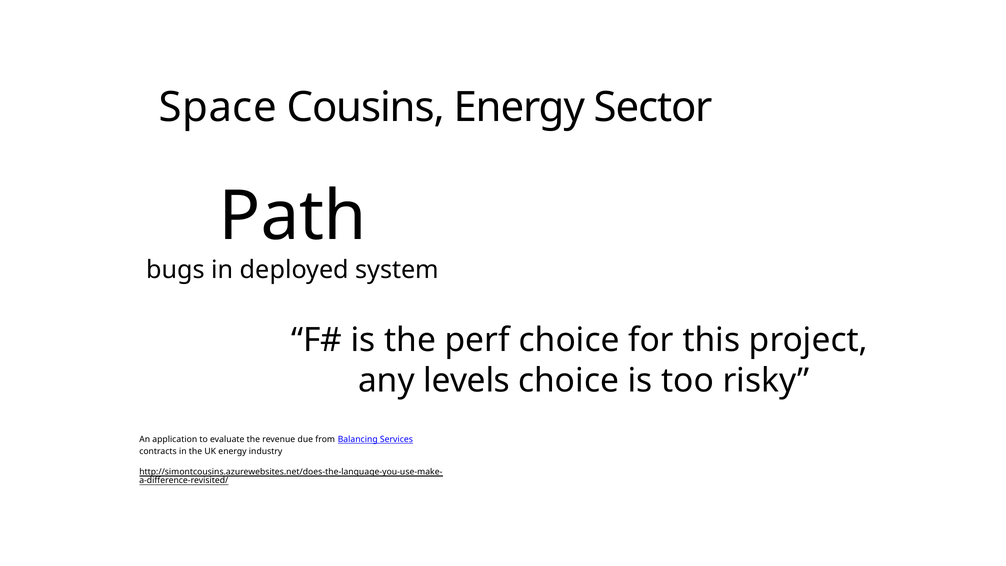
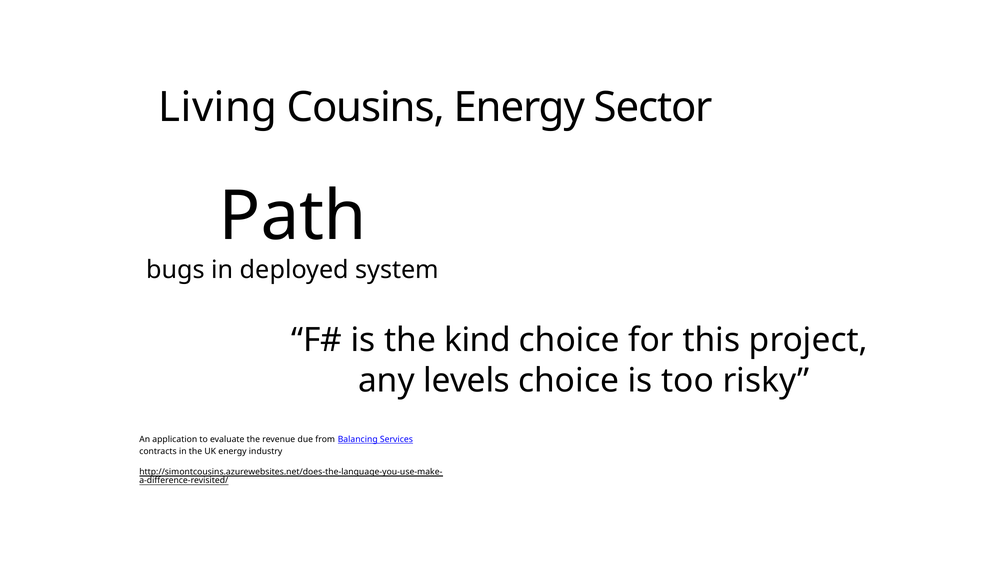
Space: Space -> Living
perf: perf -> kind
